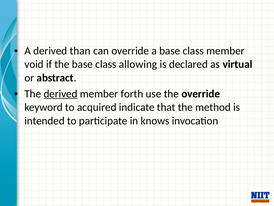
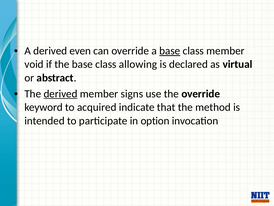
than: than -> even
base at (170, 51) underline: none -> present
forth: forth -> signs
knows: knows -> option
